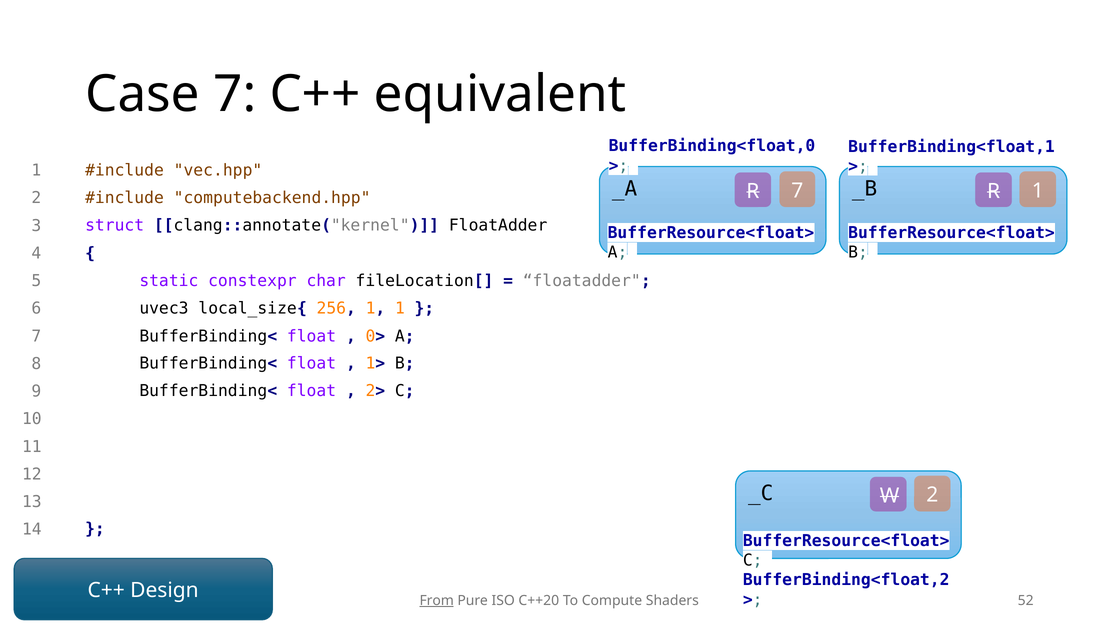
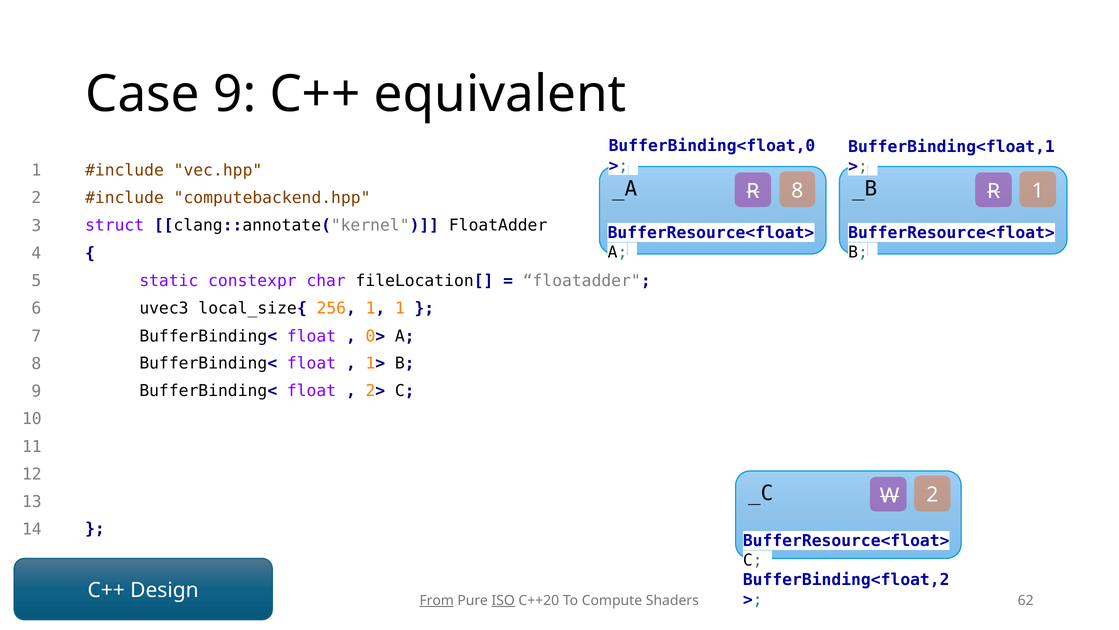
Case 7: 7 -> 9
_A 7: 7 -> 8
ISO underline: none -> present
52: 52 -> 62
